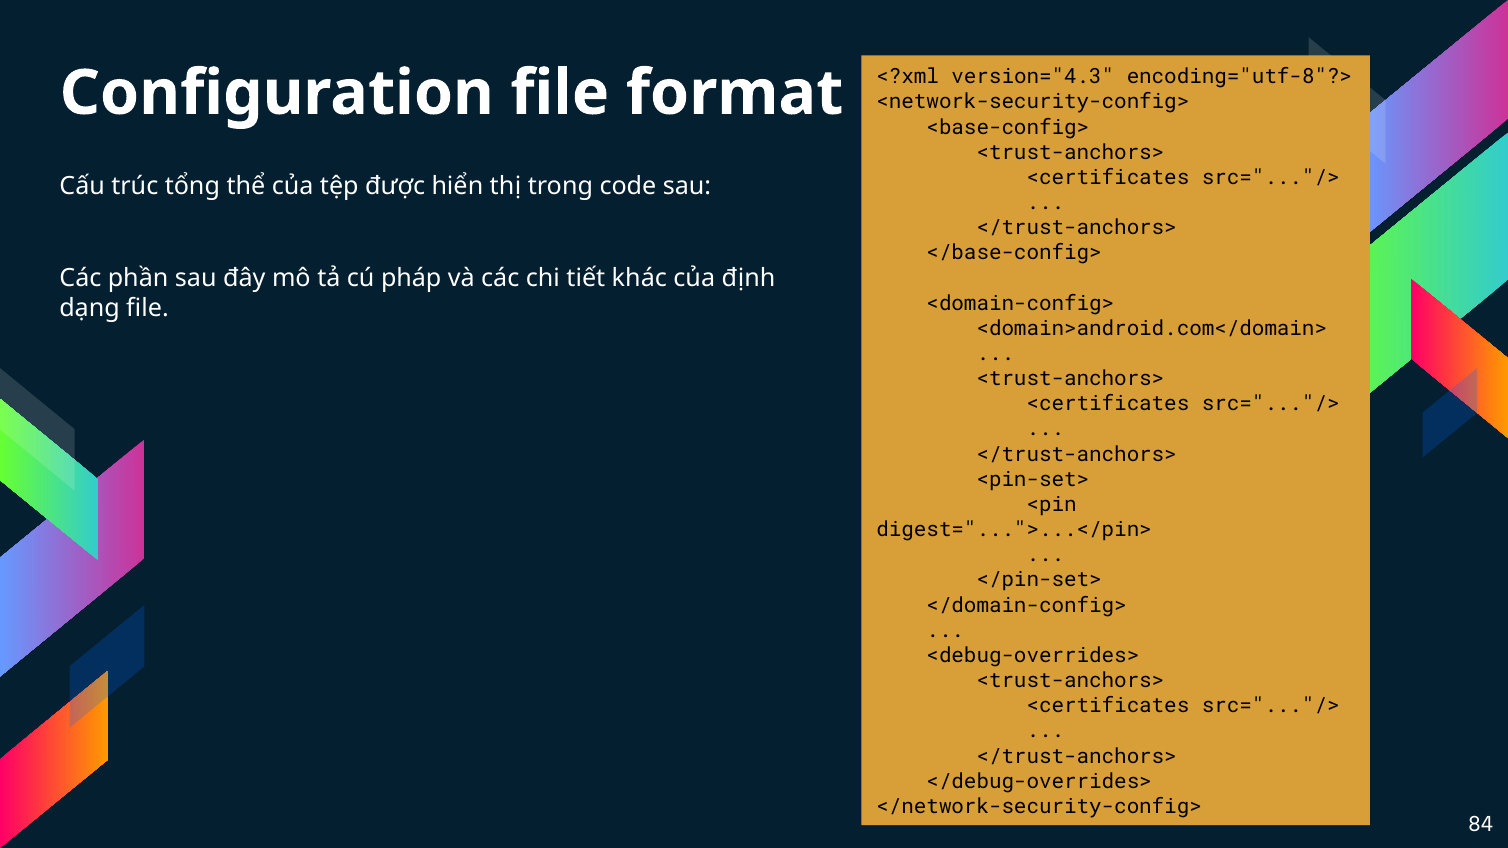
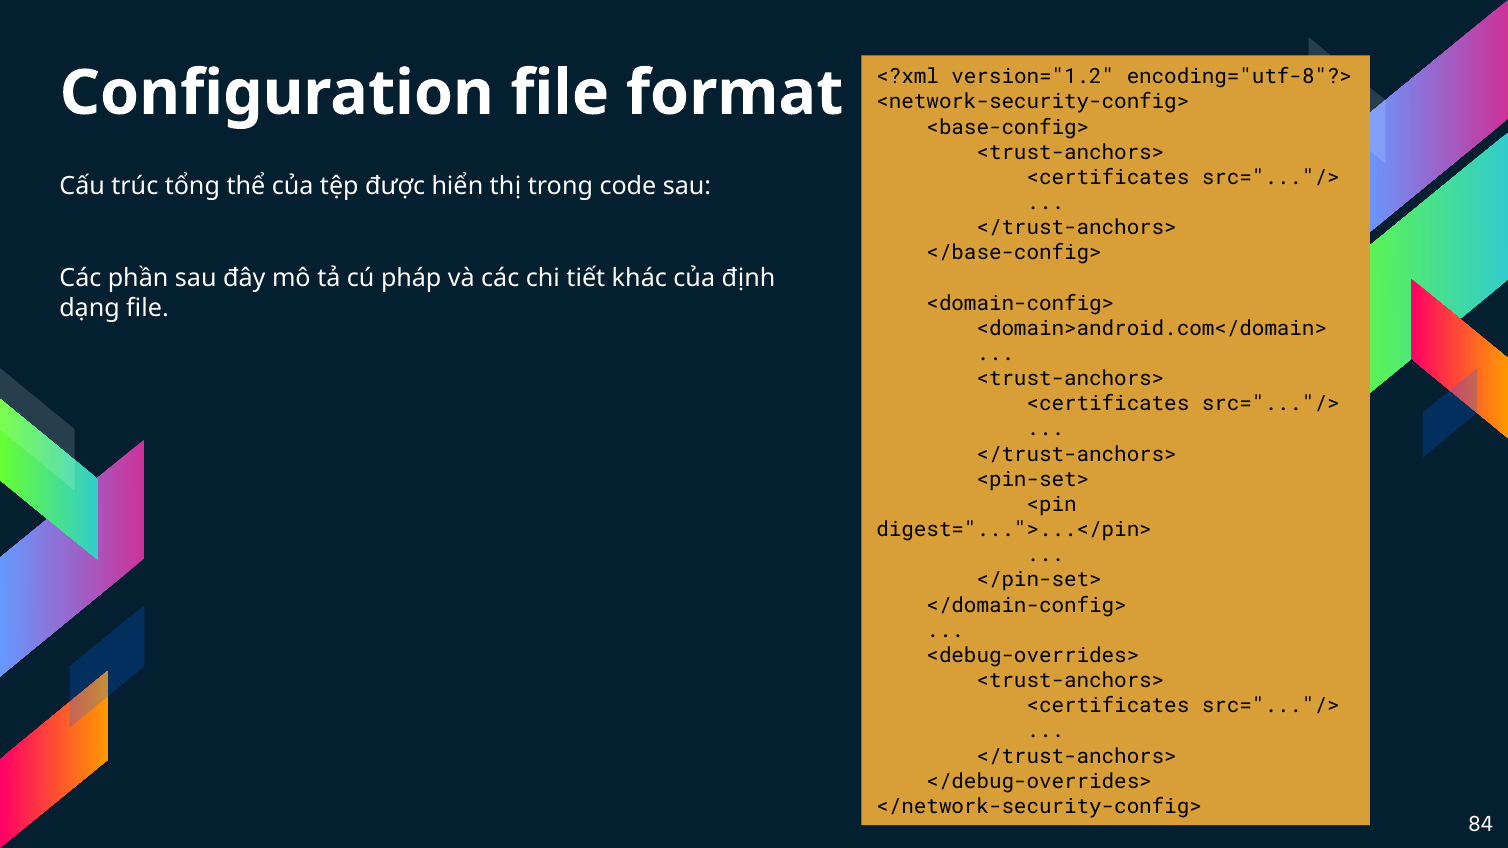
version="4.3: version="4.3 -> version="1.2
